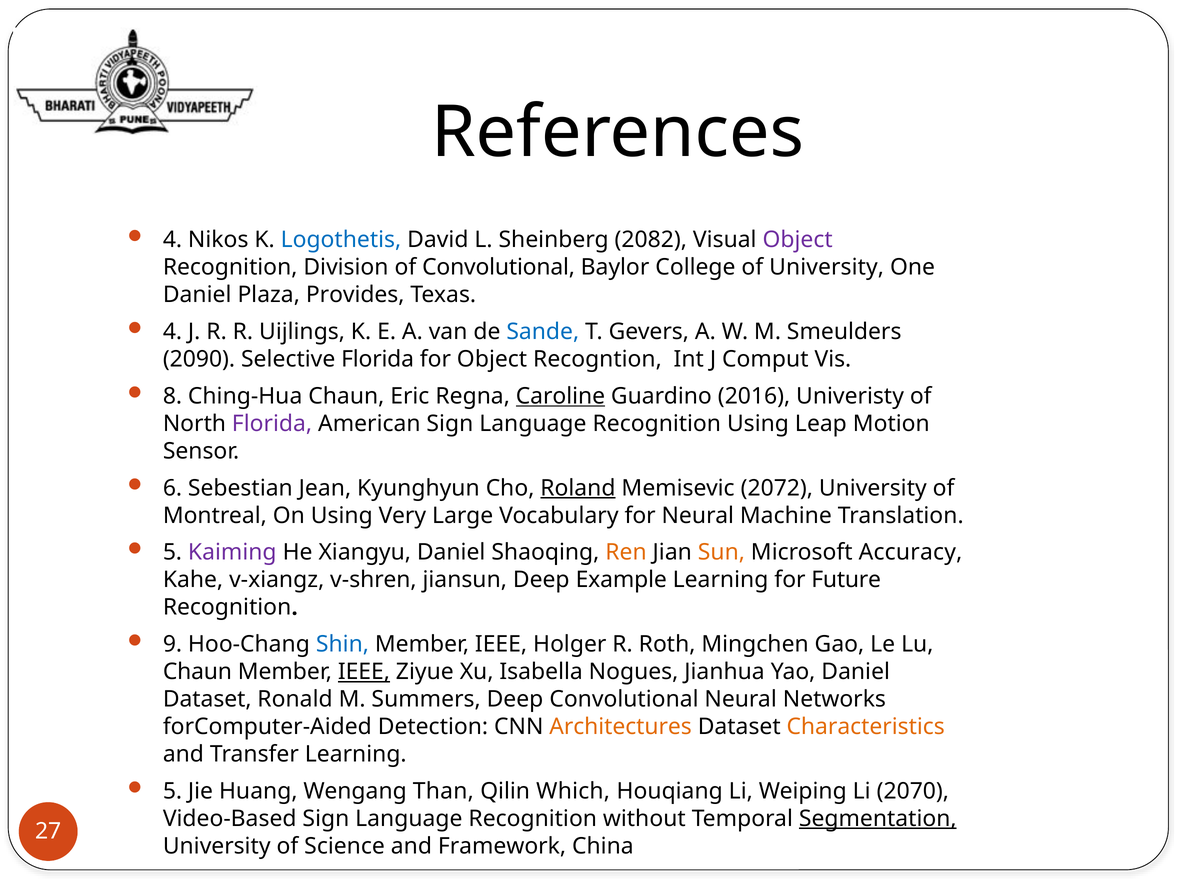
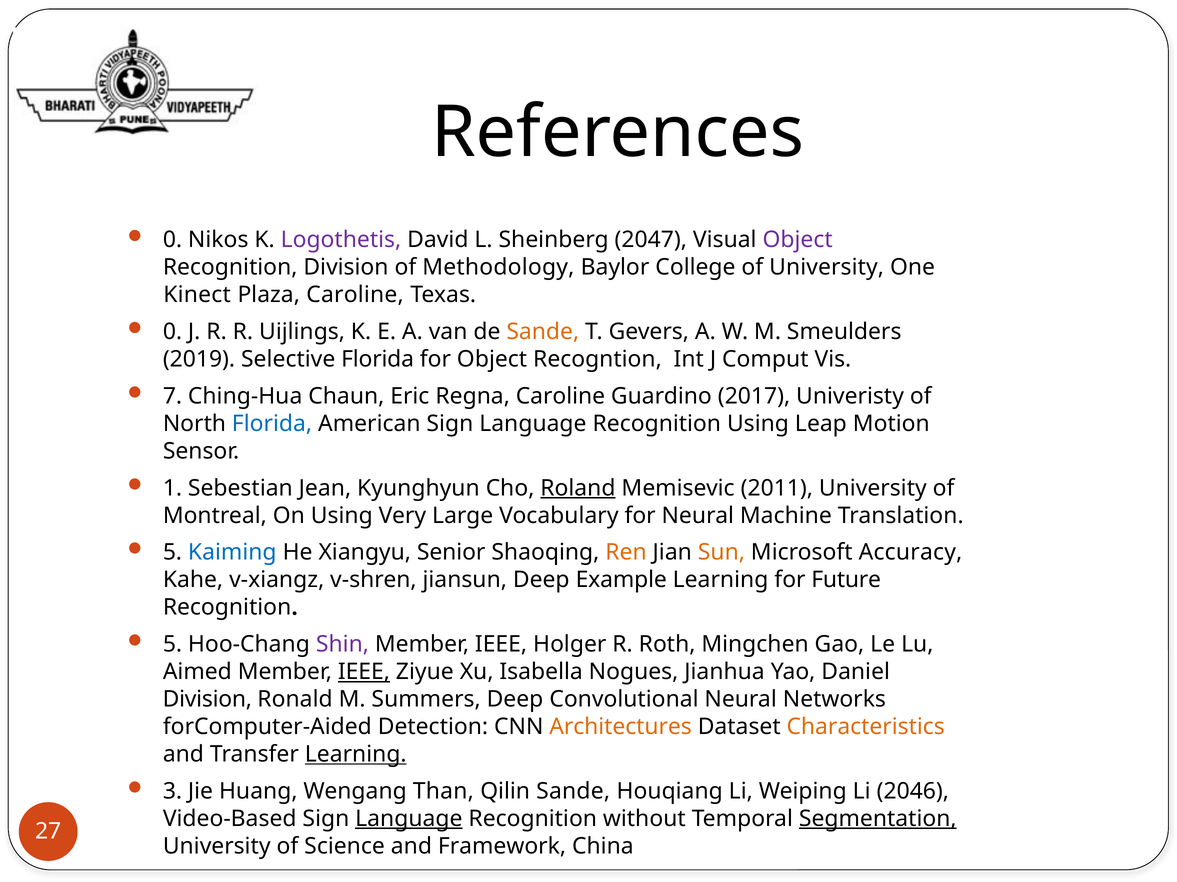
4 at (172, 240): 4 -> 0
Logothetis colour: blue -> purple
2082: 2082 -> 2047
of Convolutional: Convolutional -> Methodology
Daniel at (197, 295): Daniel -> Kinect
Plaza Provides: Provides -> Caroline
4 at (172, 332): 4 -> 0
Sande at (543, 332) colour: blue -> orange
2090: 2090 -> 2019
8: 8 -> 7
Caroline at (560, 397) underline: present -> none
2016: 2016 -> 2017
Florida at (272, 424) colour: purple -> blue
6: 6 -> 1
2072: 2072 -> 2011
Kaiming colour: purple -> blue
Xiangyu Daniel: Daniel -> Senior
9 at (172, 645): 9 -> 5
Shin colour: blue -> purple
Chaun at (197, 672): Chaun -> Aimed
Dataset at (207, 700): Dataset -> Division
Learning at (356, 755) underline: none -> present
5 at (172, 792): 5 -> 3
Qilin Which: Which -> Sande
2070: 2070 -> 2046
Language at (409, 819) underline: none -> present
